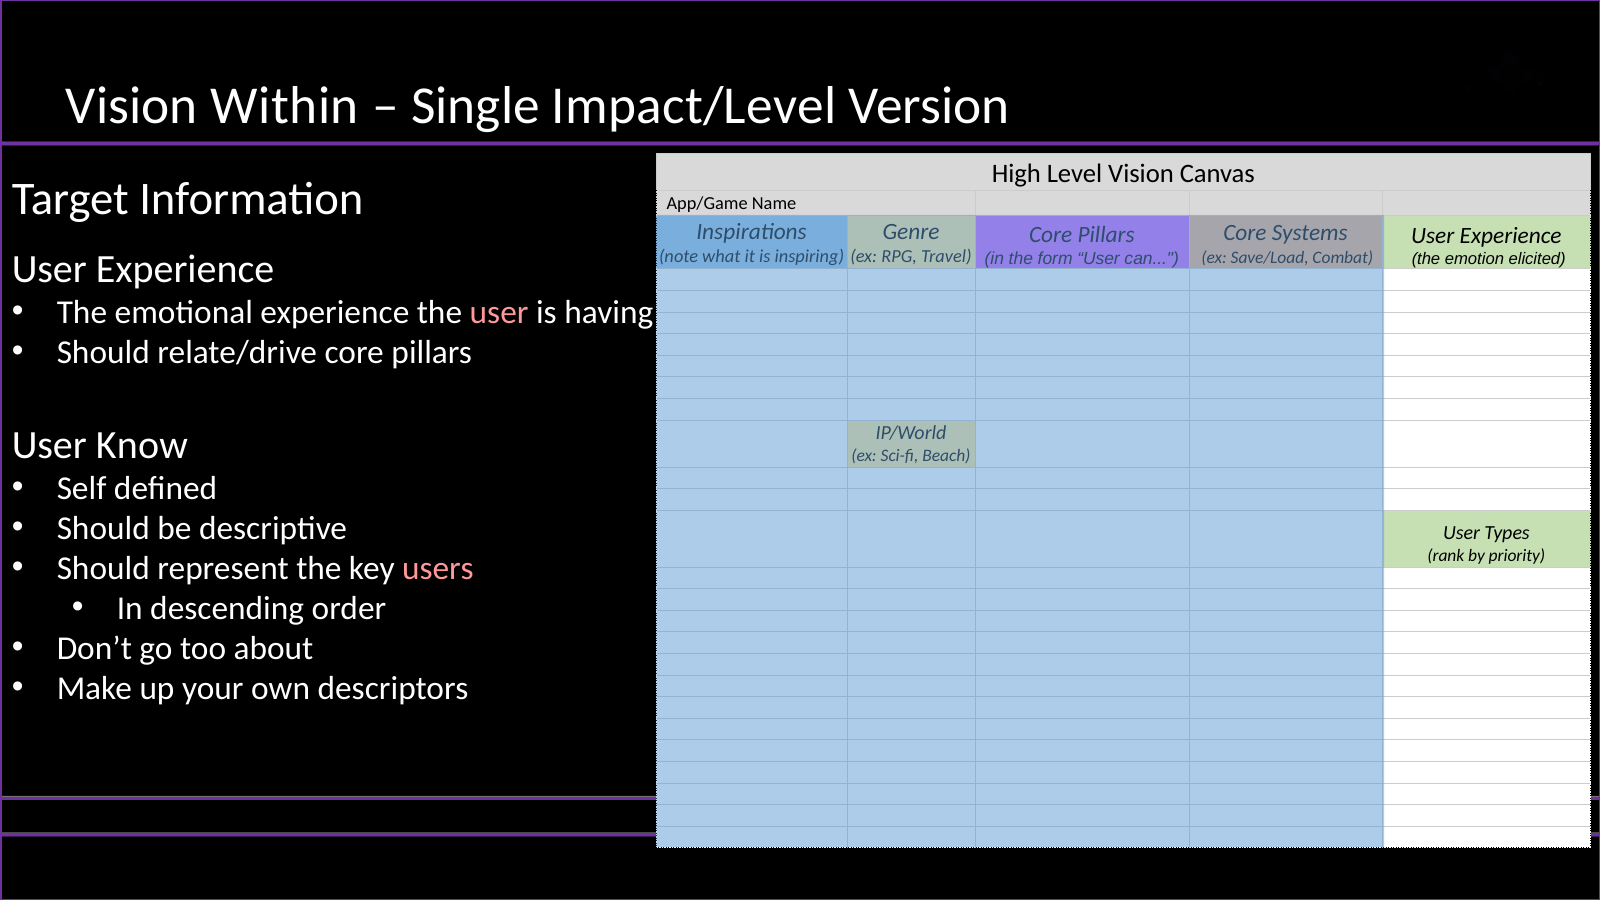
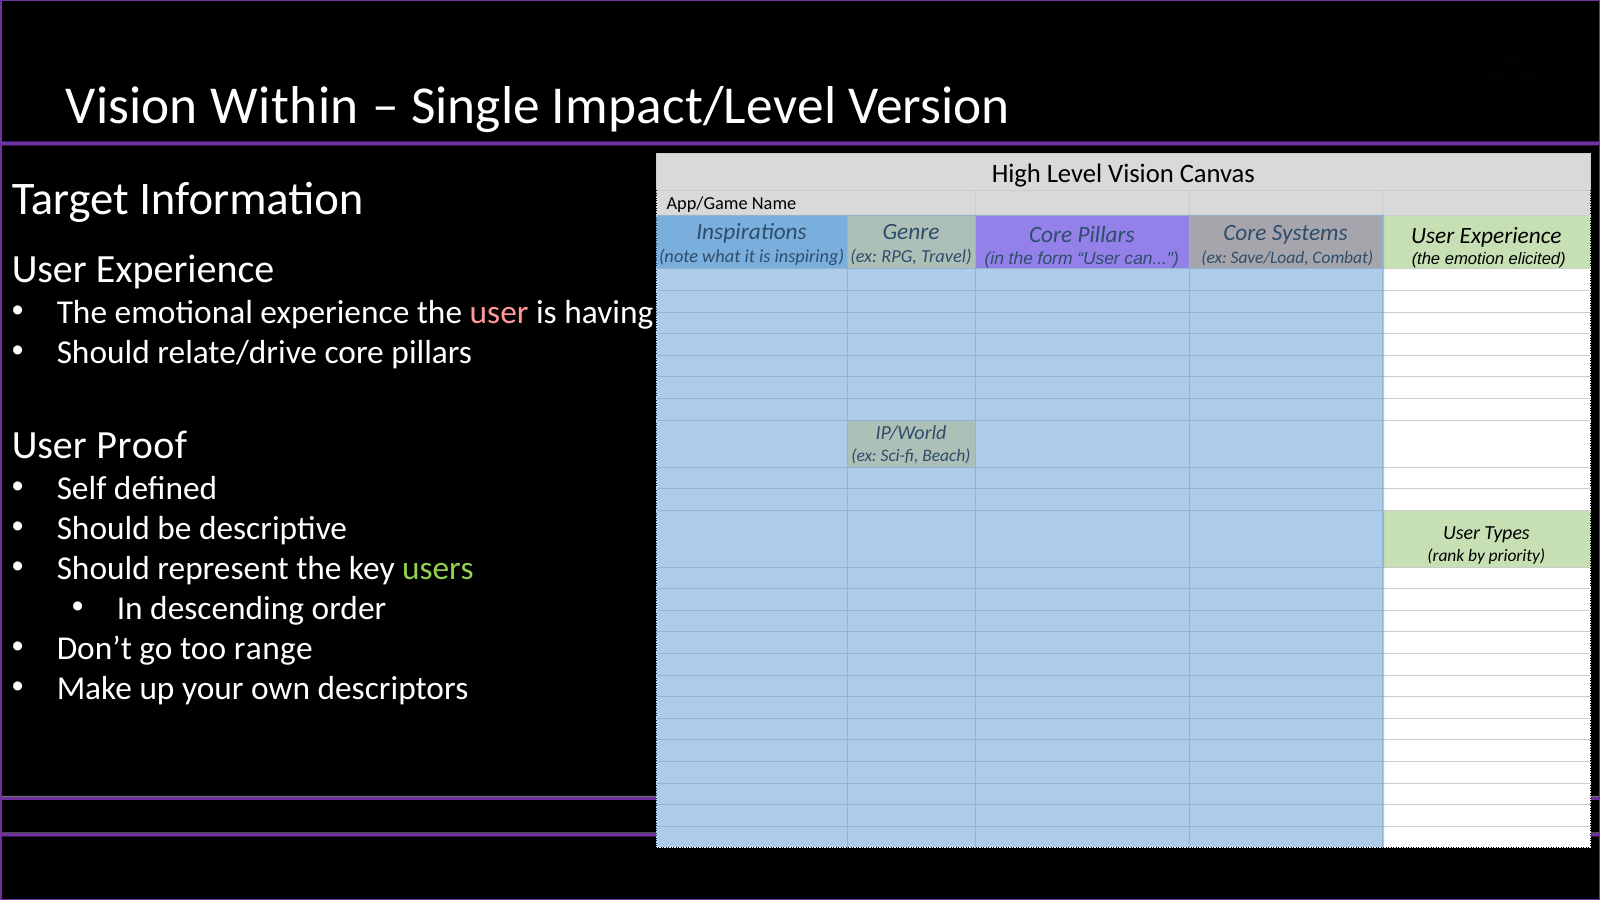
Know: Know -> Proof
users colour: pink -> light green
about: about -> range
